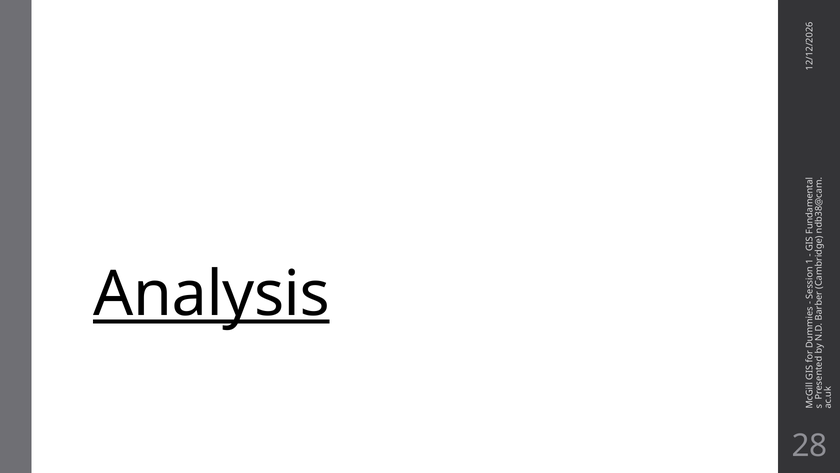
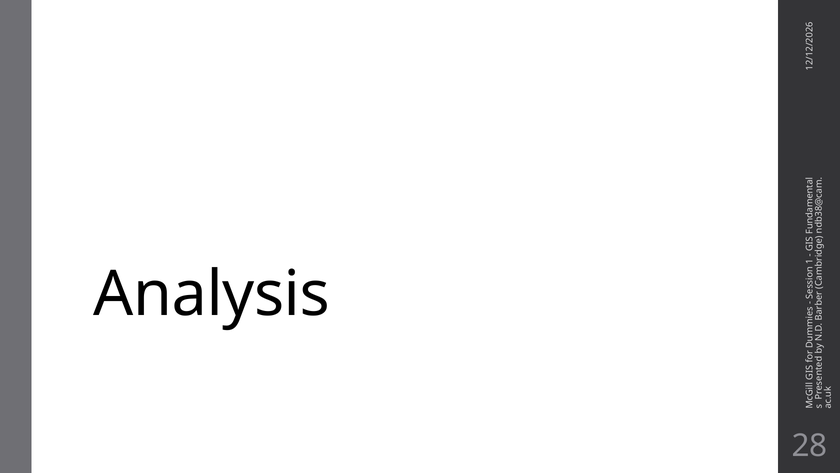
Analysis underline: present -> none
